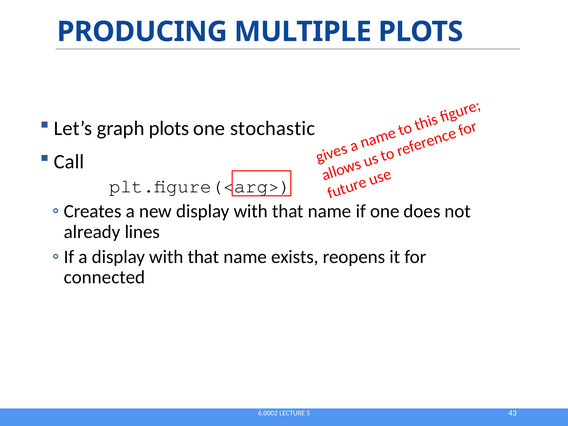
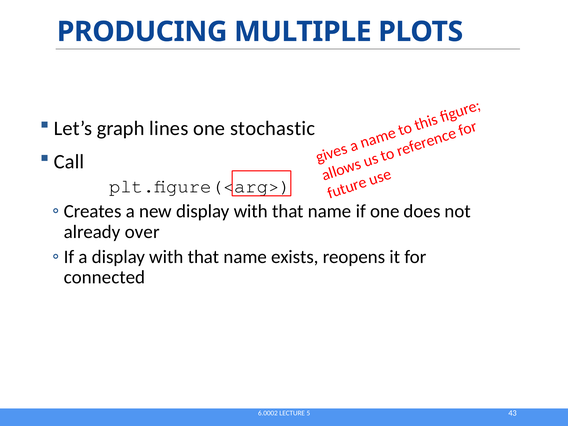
graph plots: plots -> lines
lines: lines -> over
